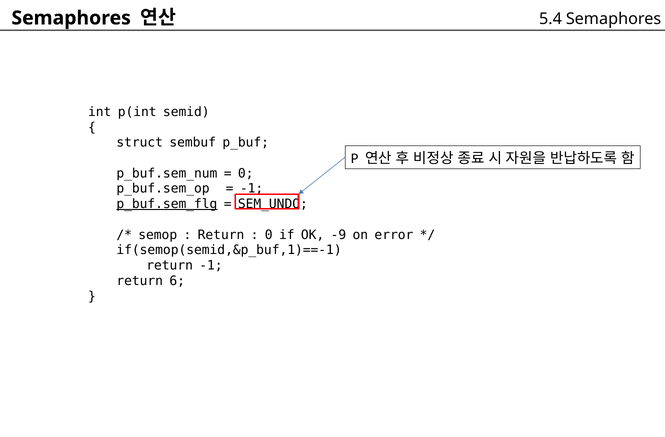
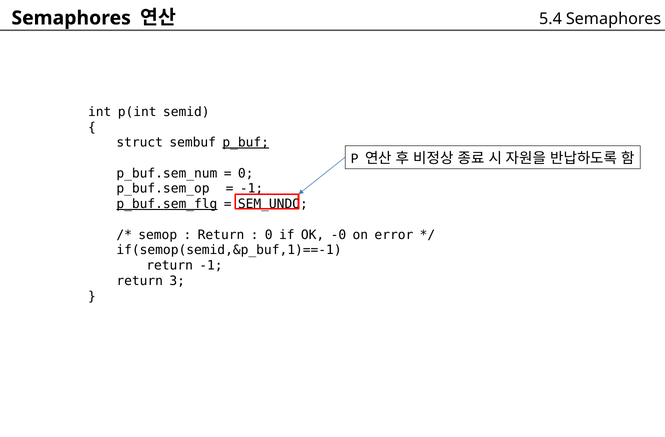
p_buf underline: none -> present
-9: -9 -> -0
6: 6 -> 3
